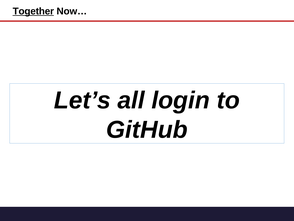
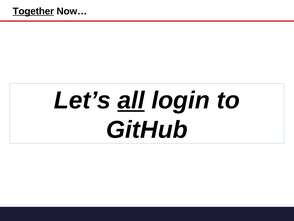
all underline: none -> present
